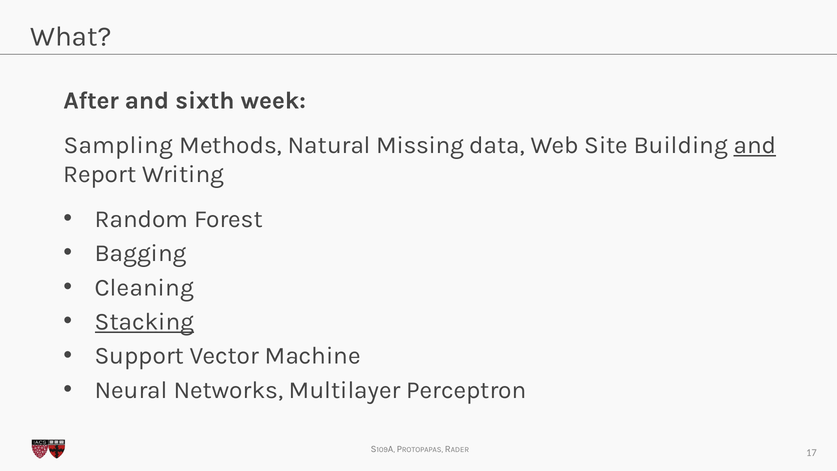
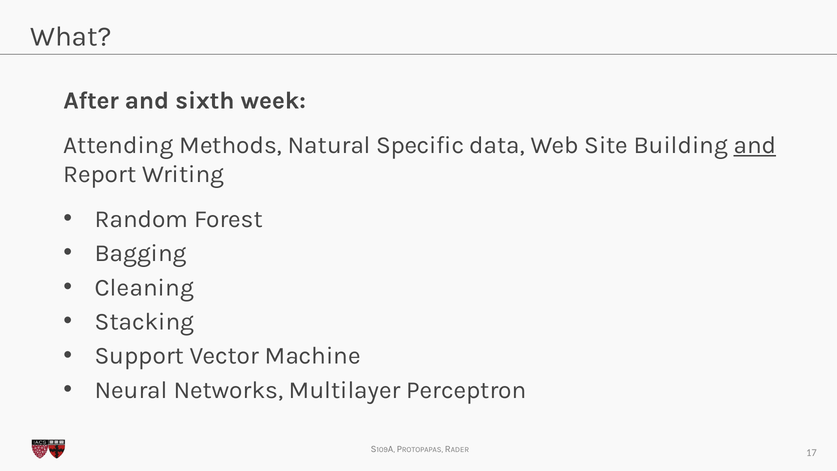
Sampling: Sampling -> Attending
Missing: Missing -> Specific
Stacking underline: present -> none
